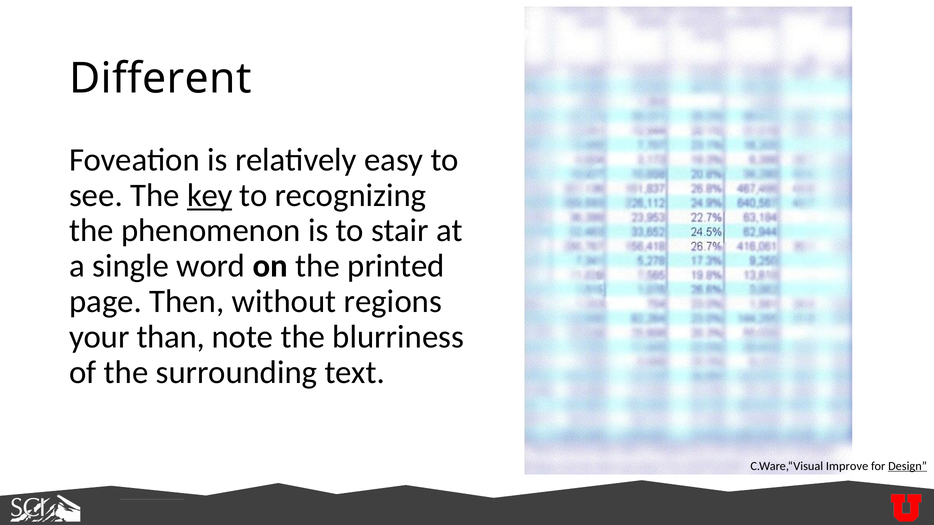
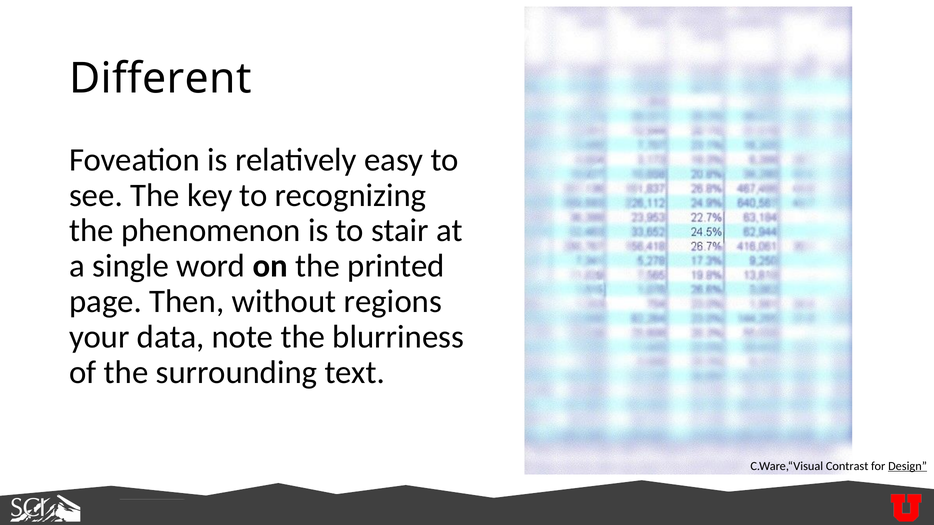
key underline: present -> none
than: than -> data
Improve: Improve -> Contrast
